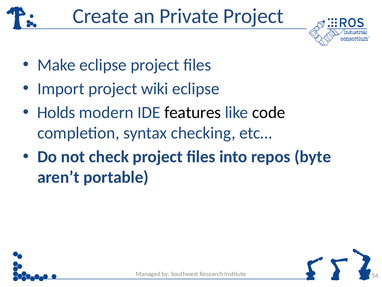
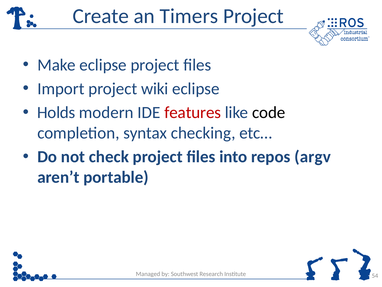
Private: Private -> Timers
features colour: black -> red
byte: byte -> argv
